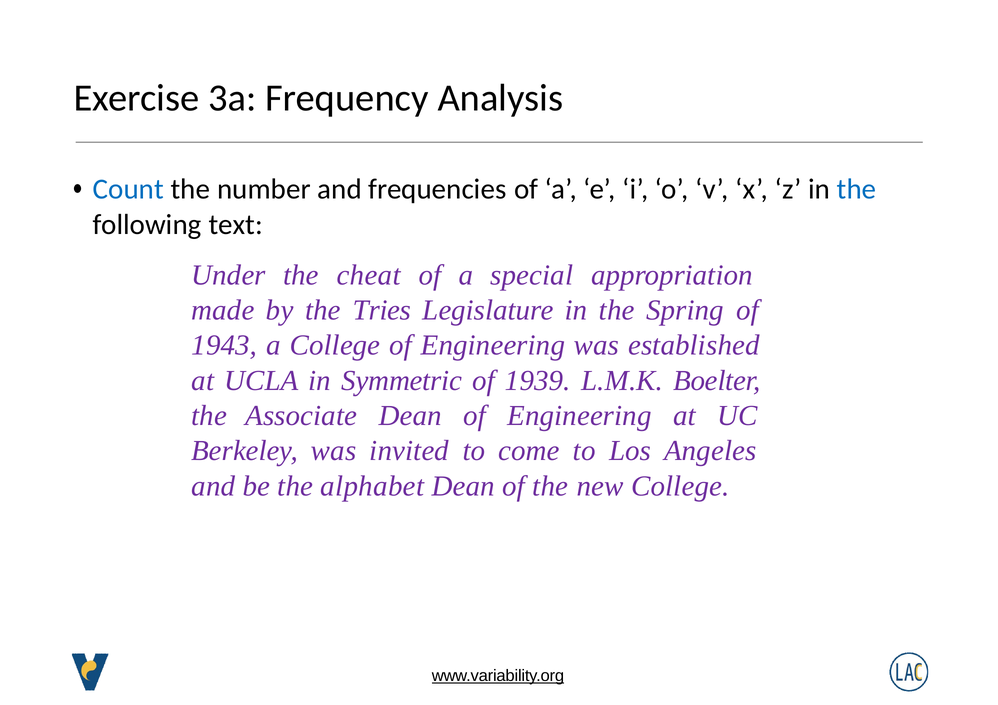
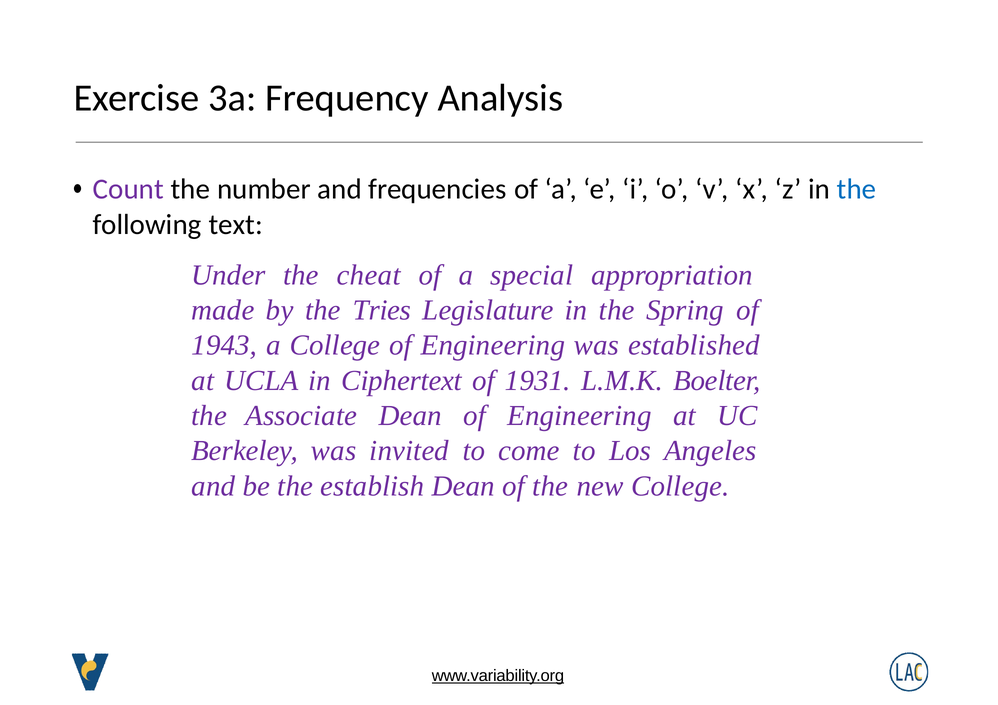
Count colour: blue -> purple
Symmetric: Symmetric -> Ciphertext
1939: 1939 -> 1931
alphabet: alphabet -> establish
